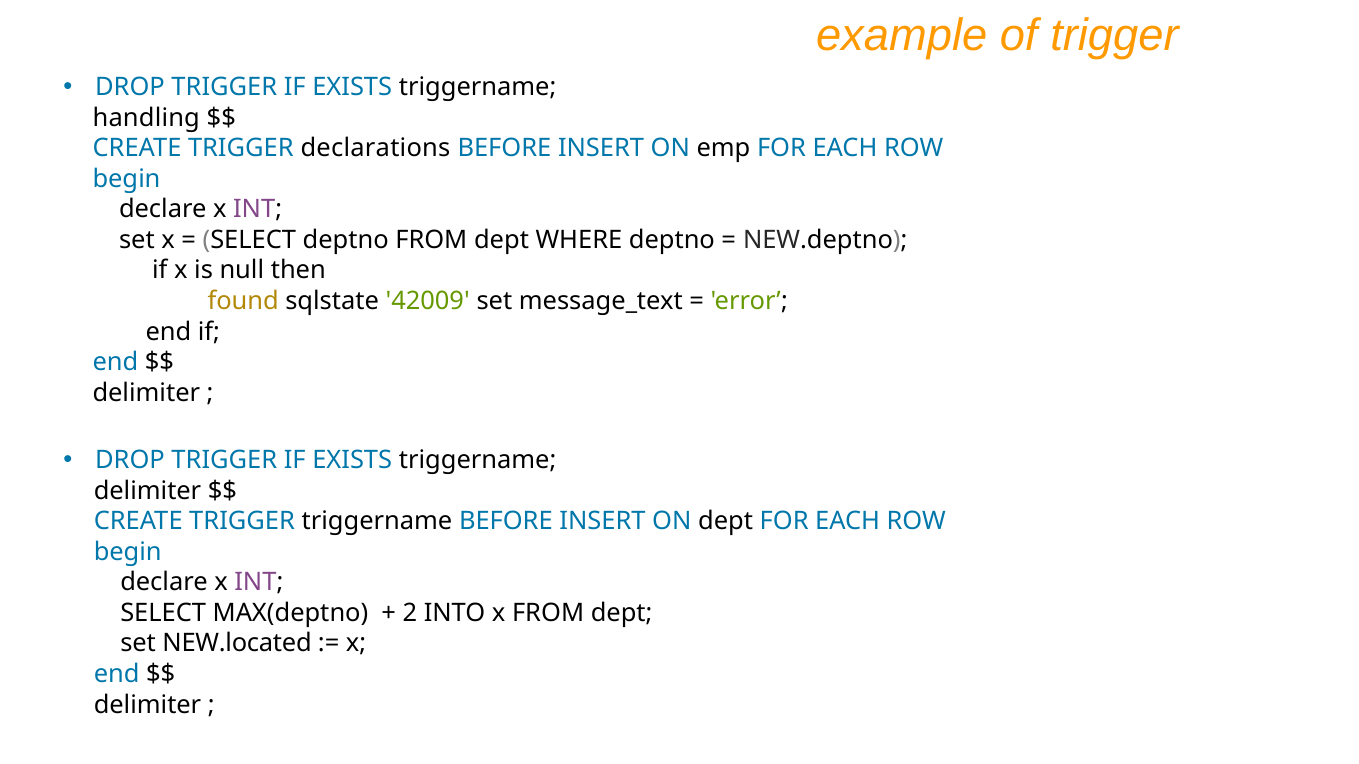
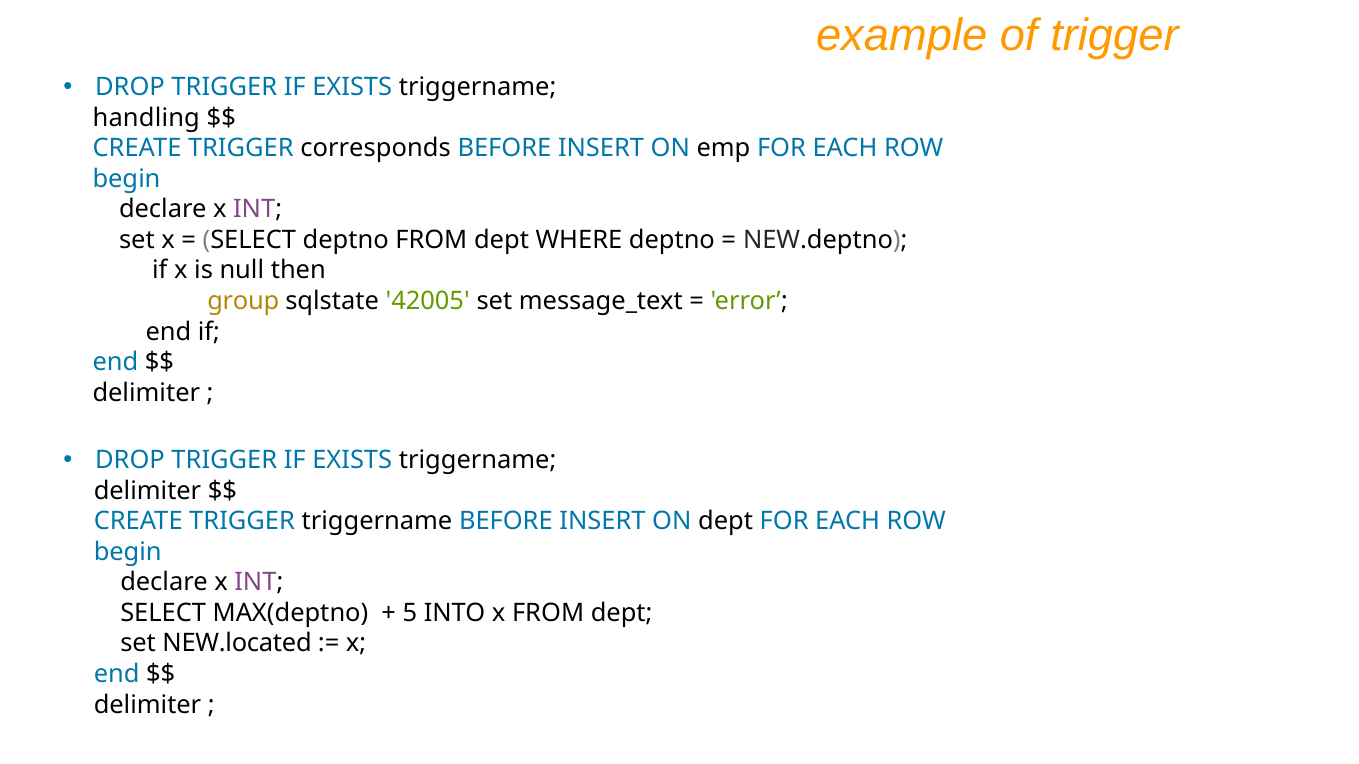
declarations: declarations -> corresponds
found: found -> group
42009: 42009 -> 42005
2: 2 -> 5
